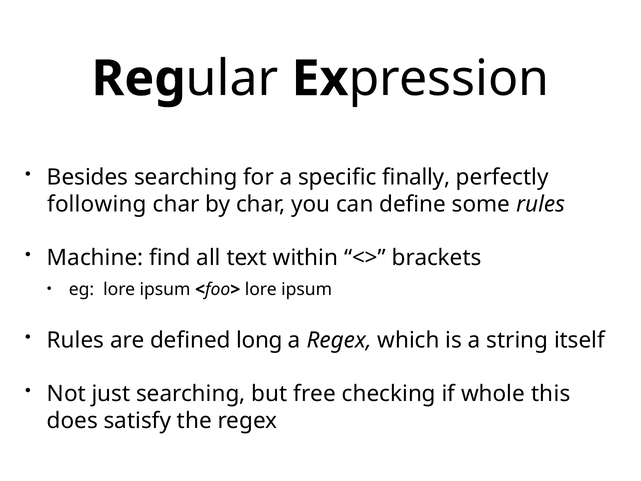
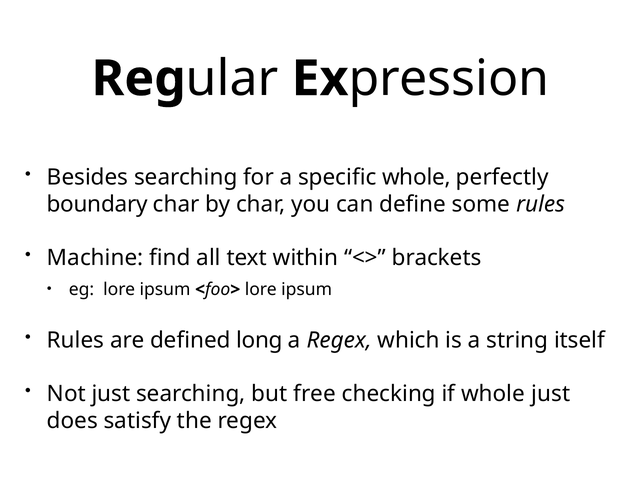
specific finally: finally -> whole
following: following -> boundary
whole this: this -> just
